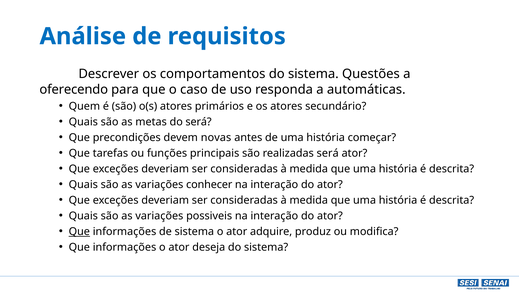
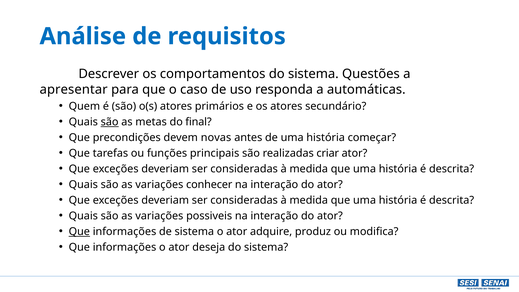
oferecendo: oferecendo -> apresentar
são at (110, 122) underline: none -> present
do será: será -> final
realizadas será: será -> criar
